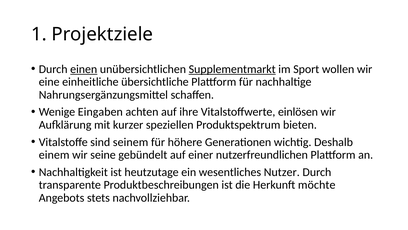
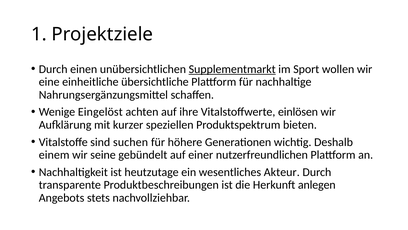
einen underline: present -> none
Eingaben: Eingaben -> Eingelöst
seinem: seinem -> suchen
Nutzer: Nutzer -> Akteur
möchte: möchte -> anlegen
